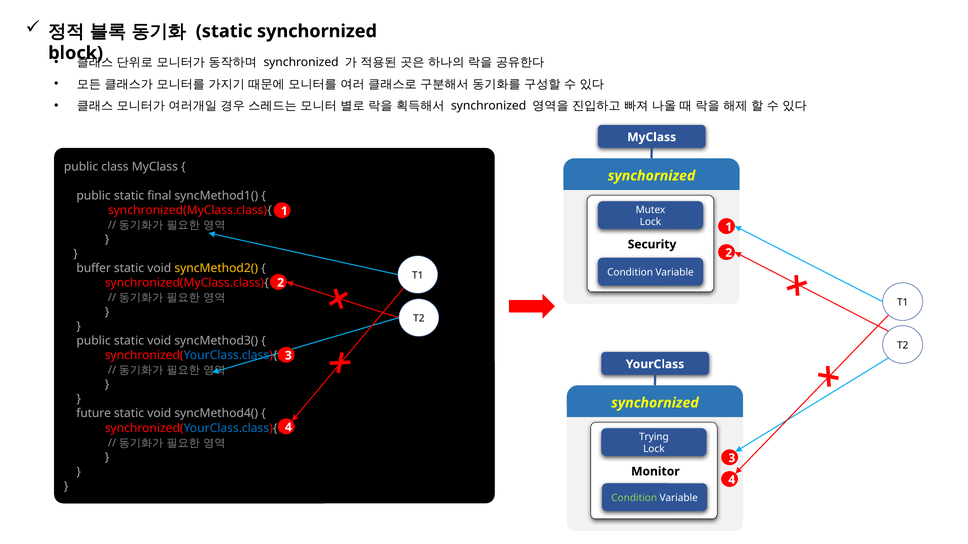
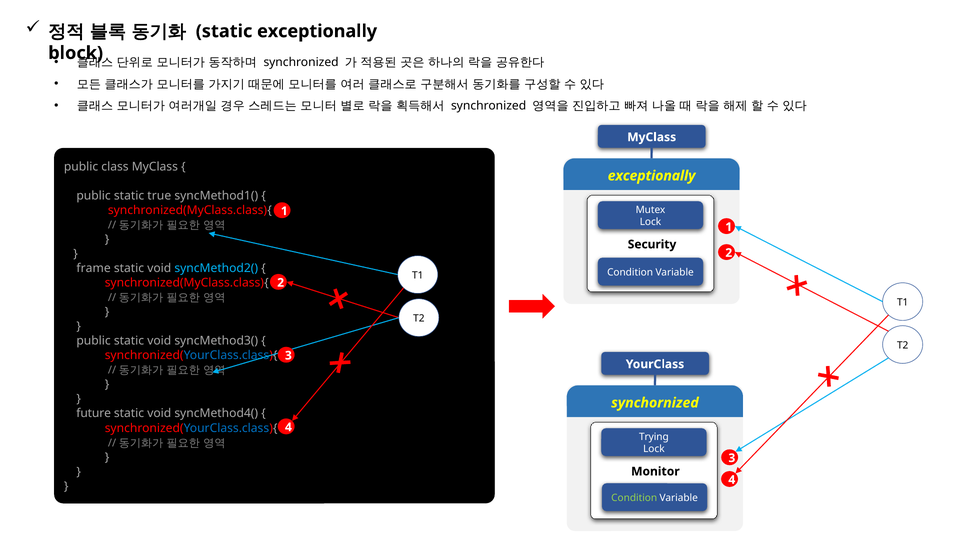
static synchornized: synchornized -> exceptionally
synchornized at (652, 176): synchornized -> exceptionally
final: final -> true
buffer: buffer -> frame
syncMethod2( colour: yellow -> light blue
